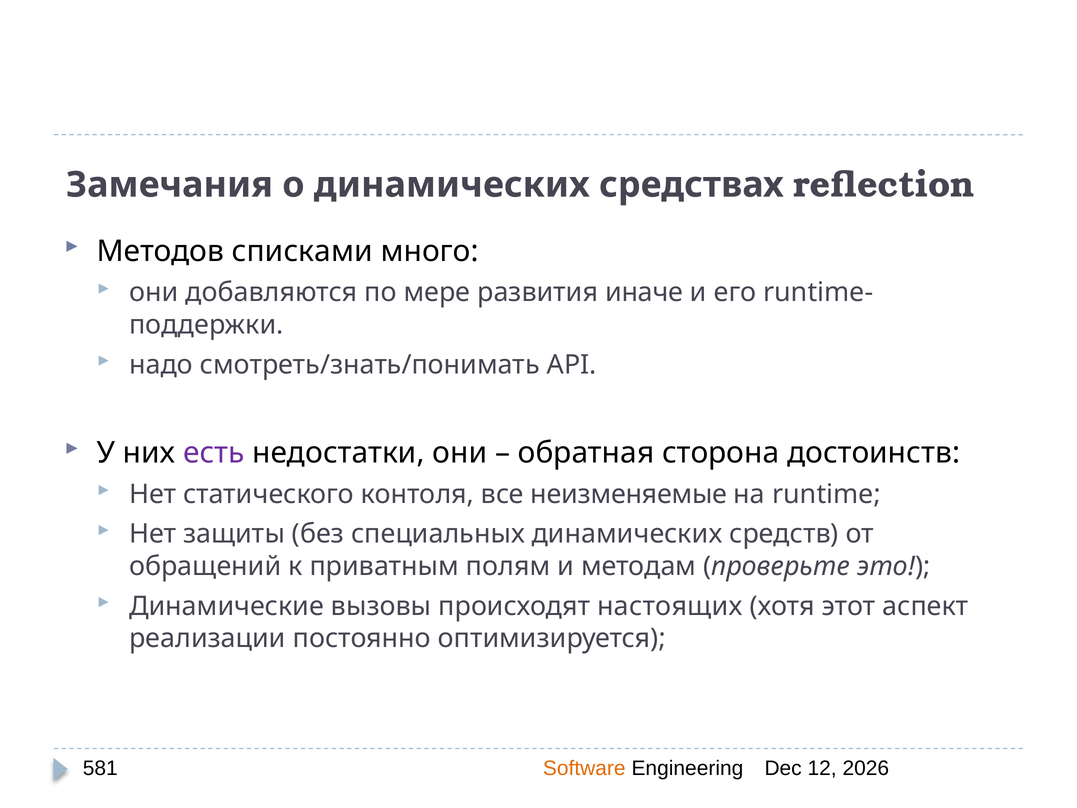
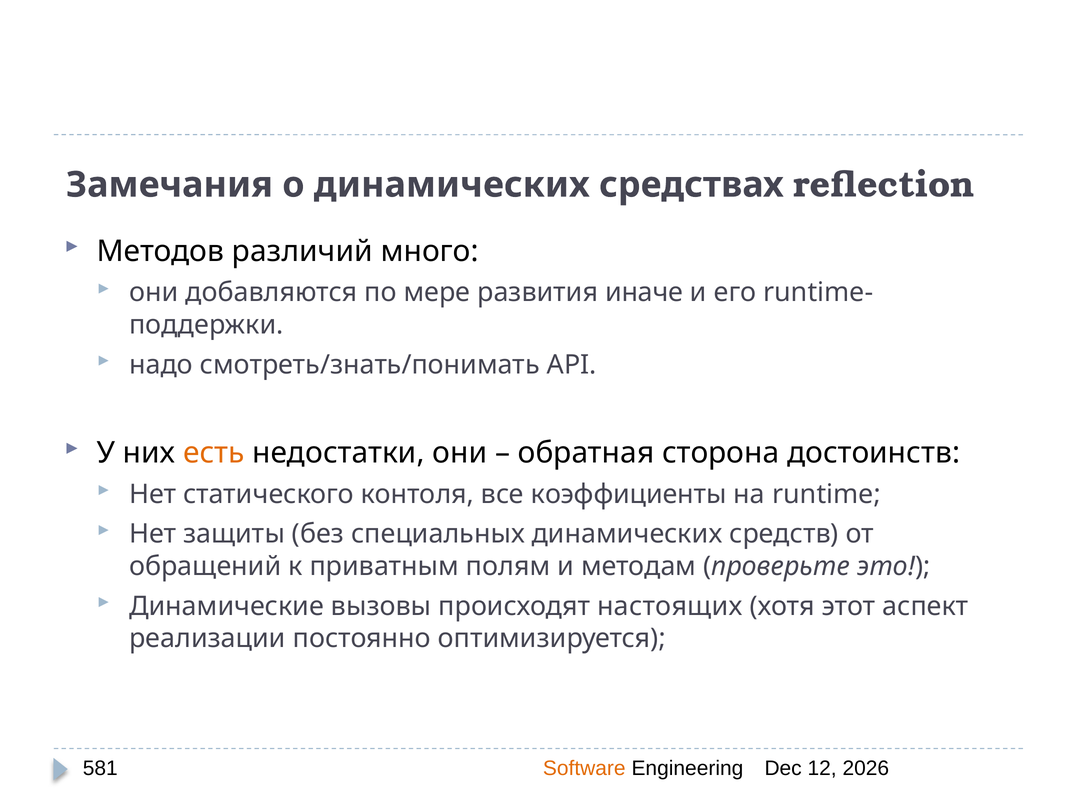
списками: списками -> различий
есть colour: purple -> orange
неизменяемые: неизменяемые -> коэффициенты
